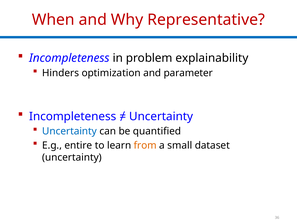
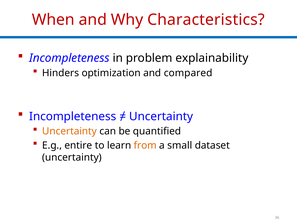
Representative: Representative -> Characteristics
parameter: parameter -> compared
Uncertainty at (70, 131) colour: blue -> orange
